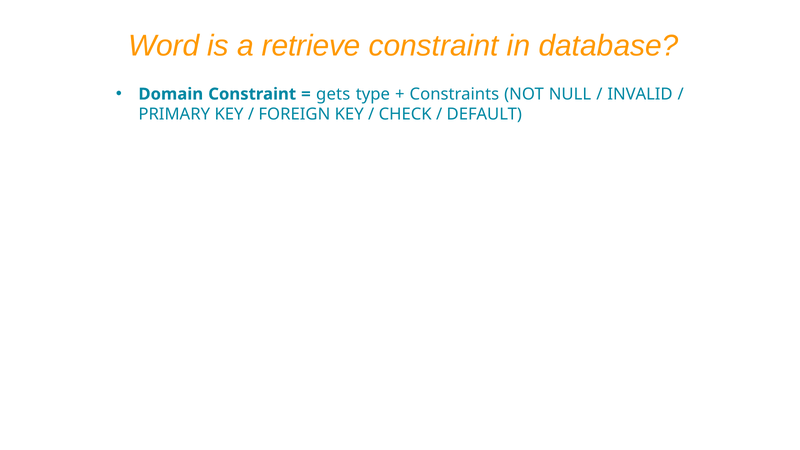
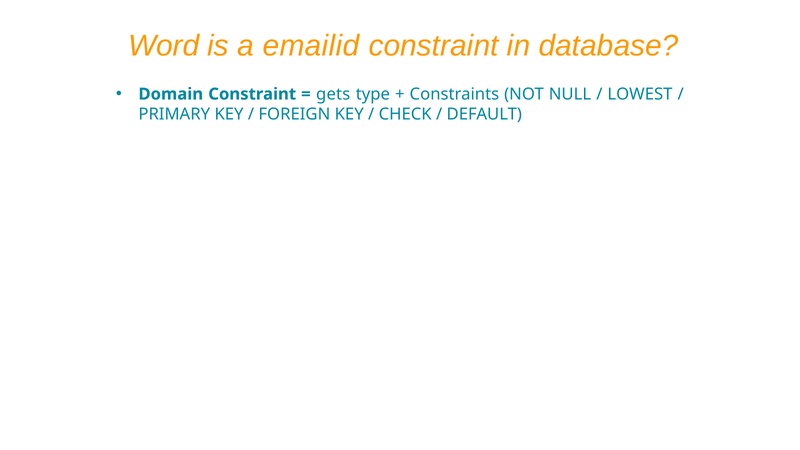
retrieve: retrieve -> emailid
INVALID: INVALID -> LOWEST
